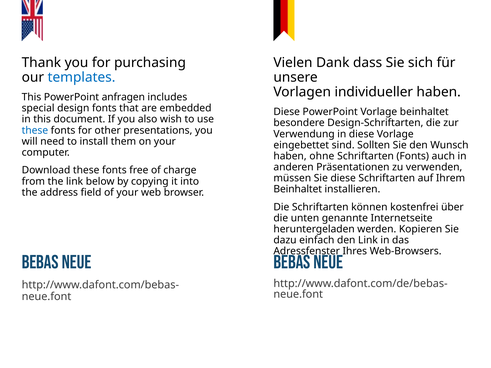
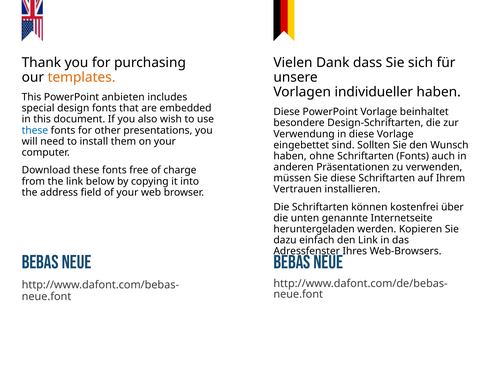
templates colour: blue -> orange
anfragen: anfragen -> anbieten
Beinhaltet at (298, 189): Beinhaltet -> Vertrauen
